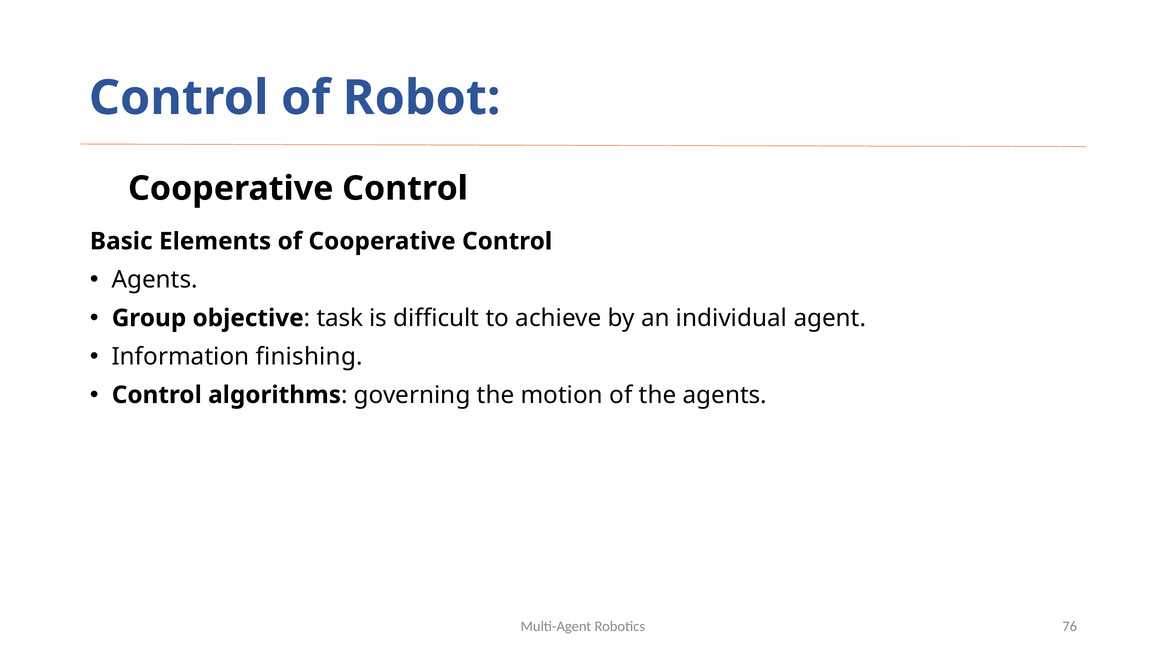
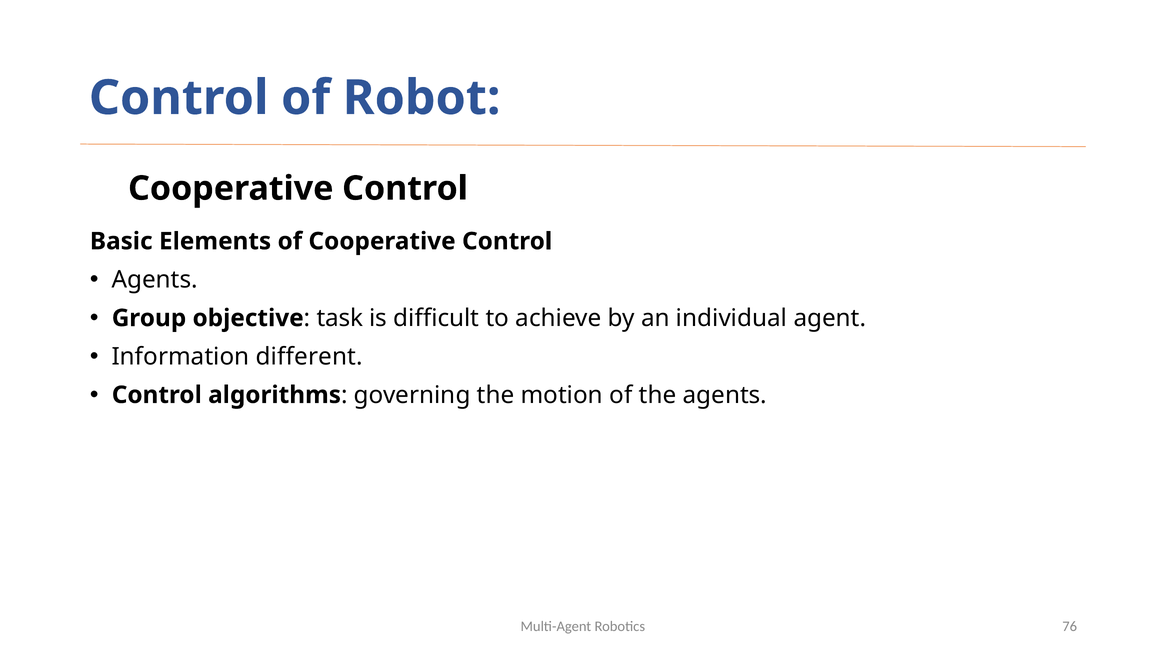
finishing: finishing -> different
